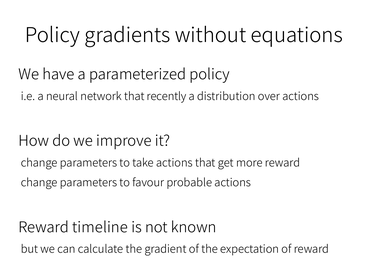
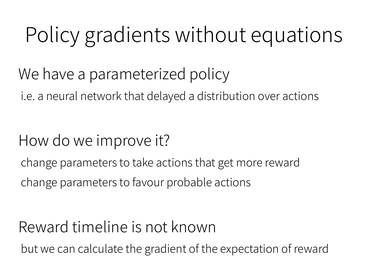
recently: recently -> delayed
